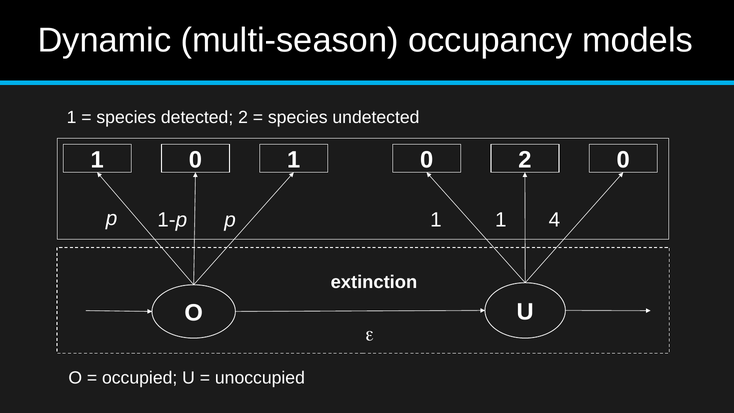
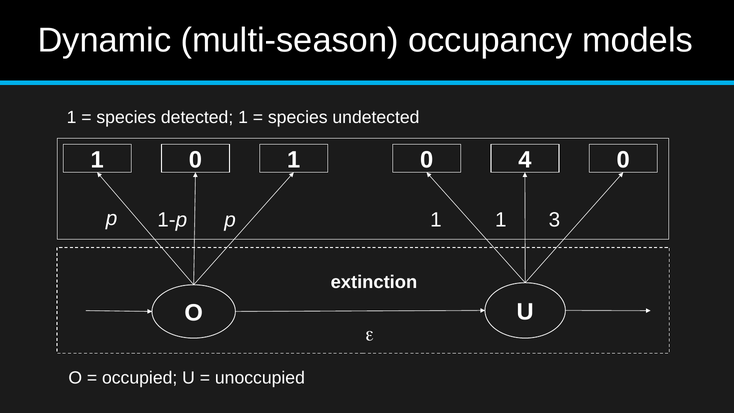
detected 2: 2 -> 1
0 2: 2 -> 4
4: 4 -> 3
